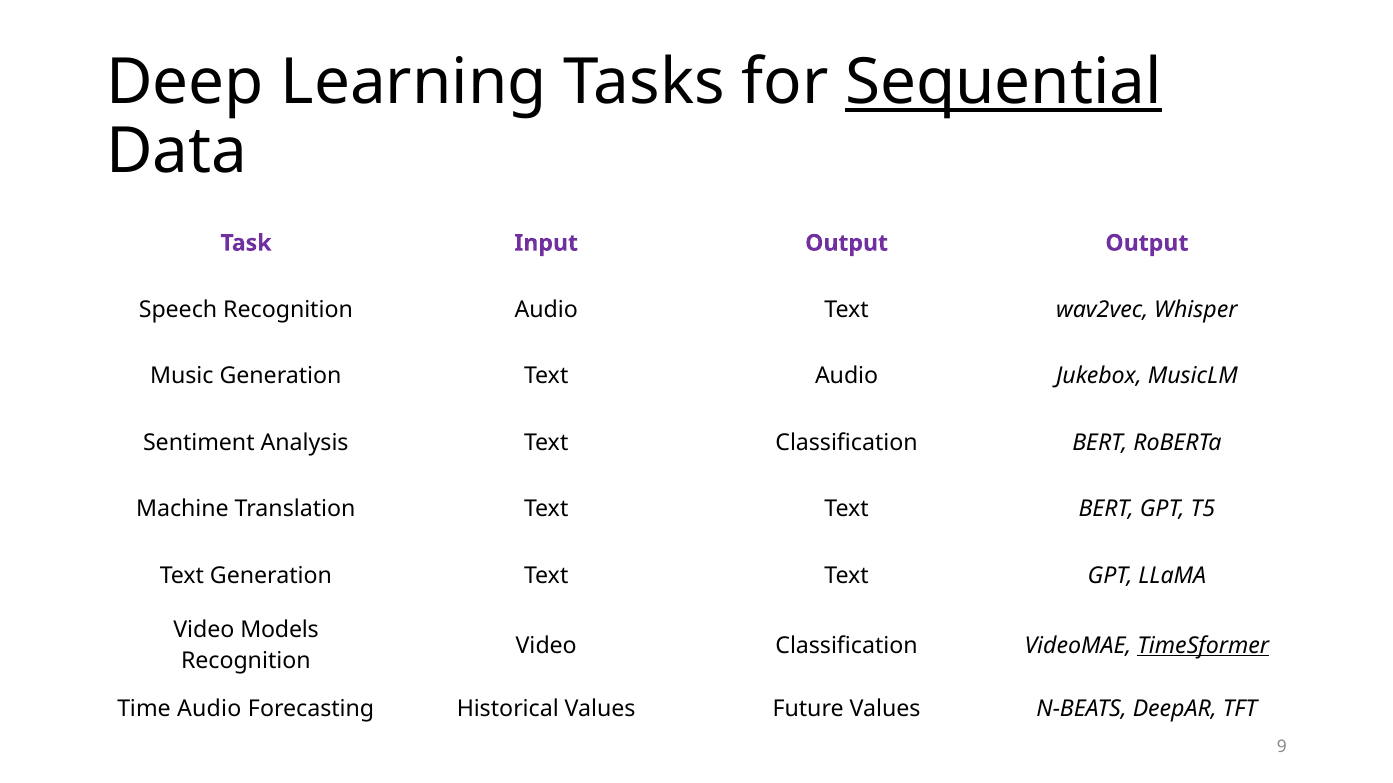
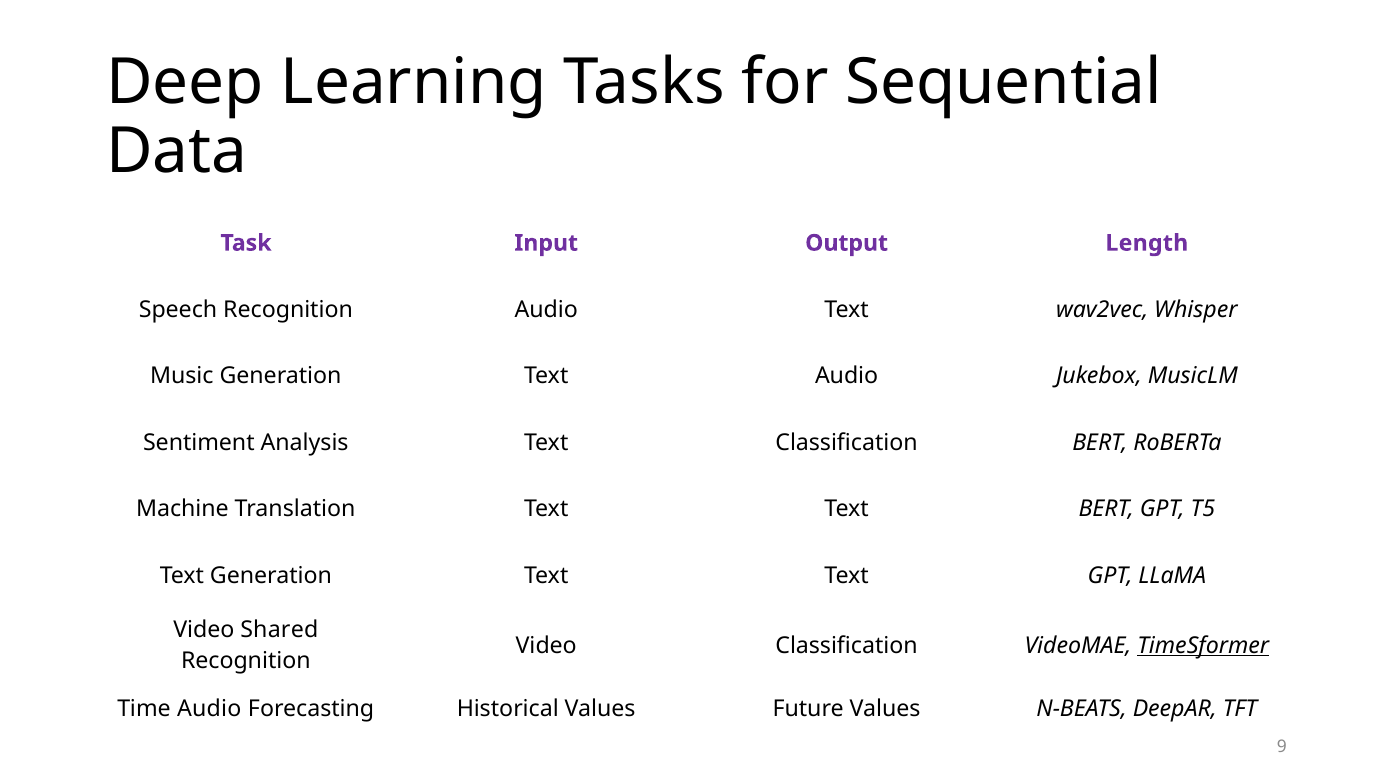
Sequential underline: present -> none
Output Output: Output -> Length
Models: Models -> Shared
